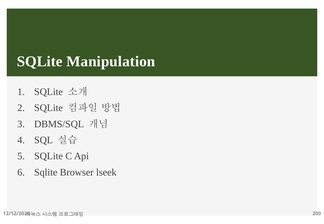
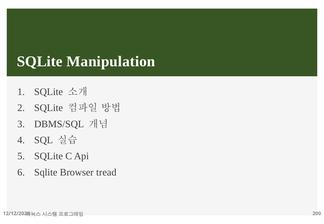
lseek: lseek -> tread
